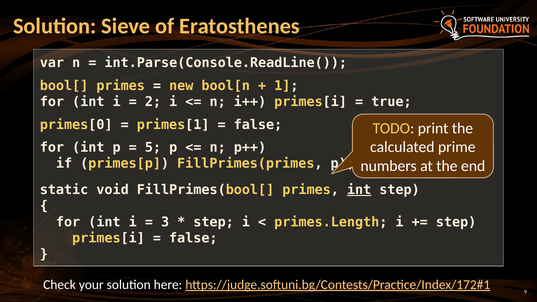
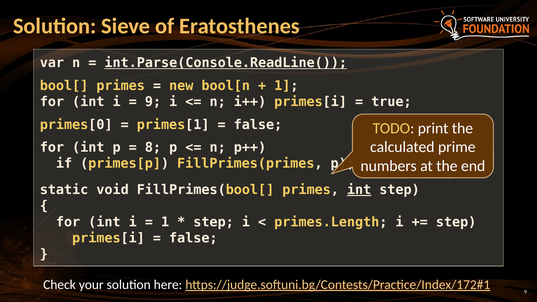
int.Parse(Console.ReadLine( underline: none -> present
2 at (153, 102): 2 -> 9
5: 5 -> 8
3 at (165, 222): 3 -> 1
